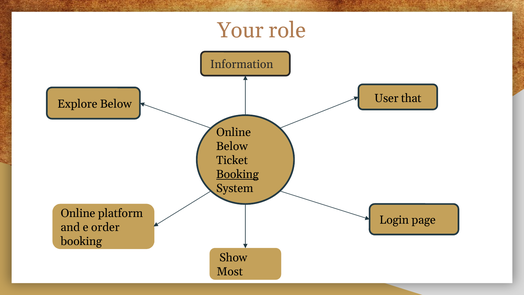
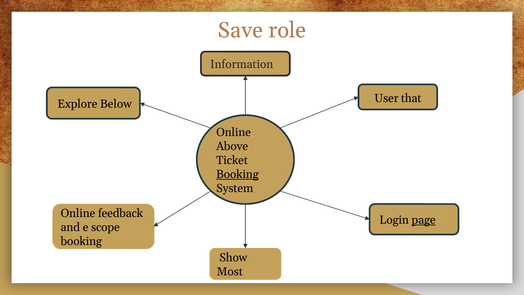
Your: Your -> Save
Below at (232, 146): Below -> Above
platform: platform -> feedback
page underline: none -> present
order: order -> scope
